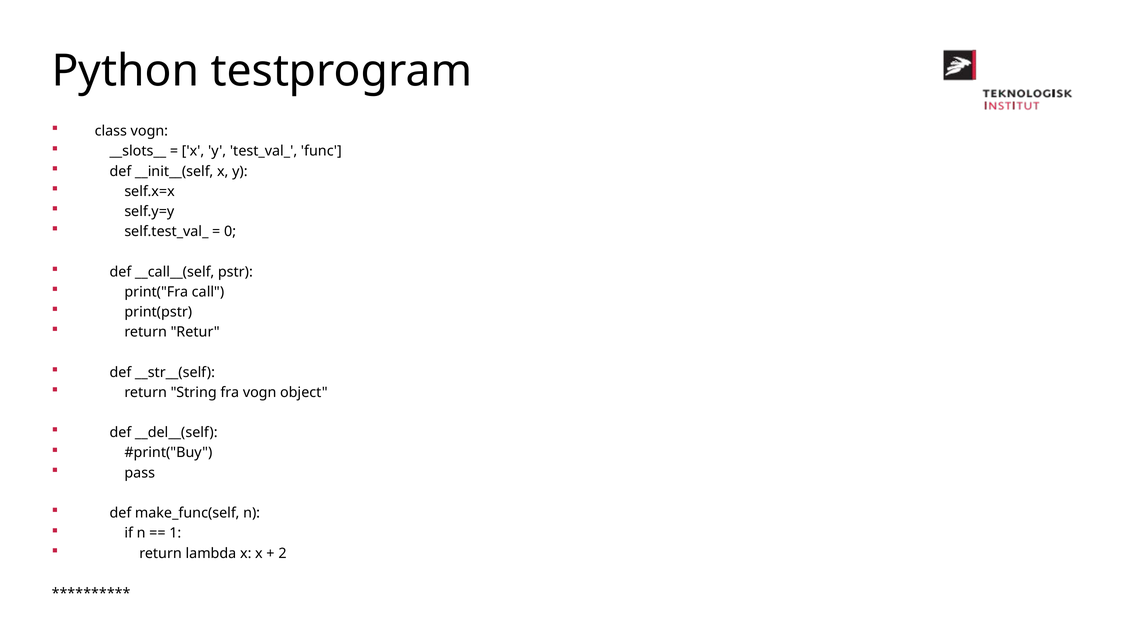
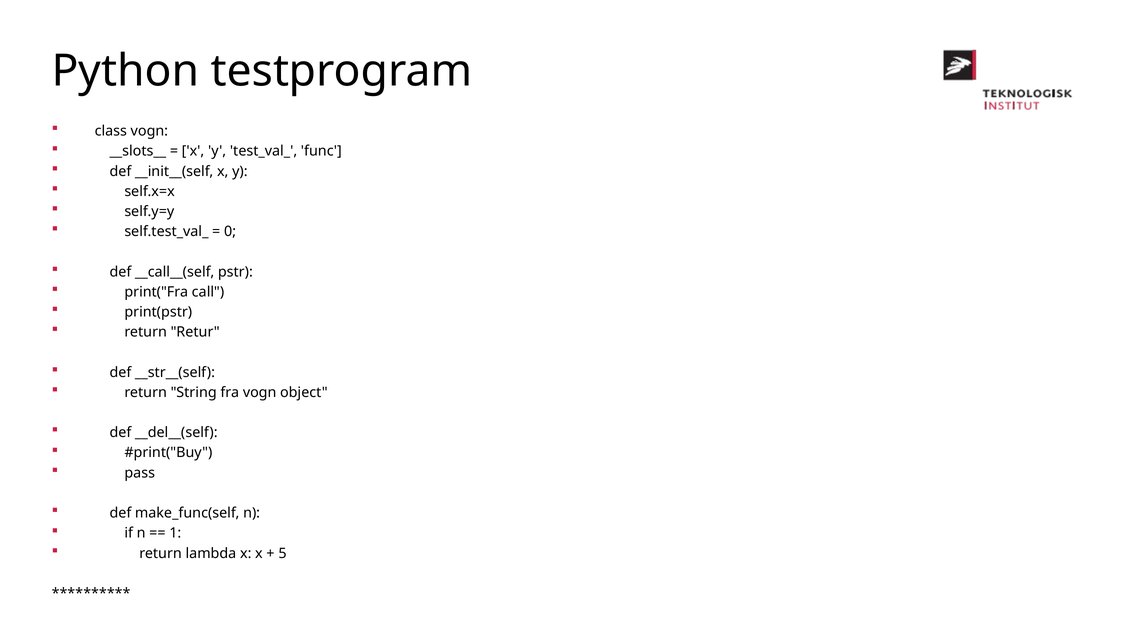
2: 2 -> 5
